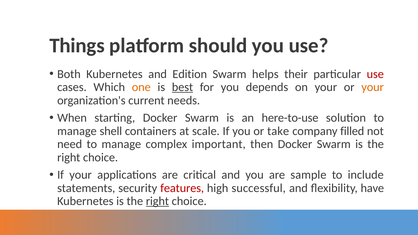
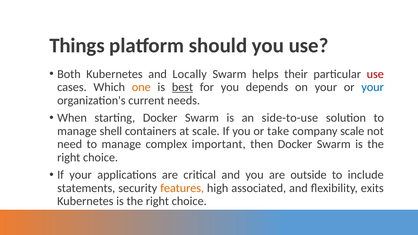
Edition: Edition -> Locally
your at (373, 87) colour: orange -> blue
here-to-use: here-to-use -> side-to-use
company filled: filled -> scale
sample: sample -> outside
features colour: red -> orange
successful: successful -> associated
have: have -> exits
right at (157, 201) underline: present -> none
